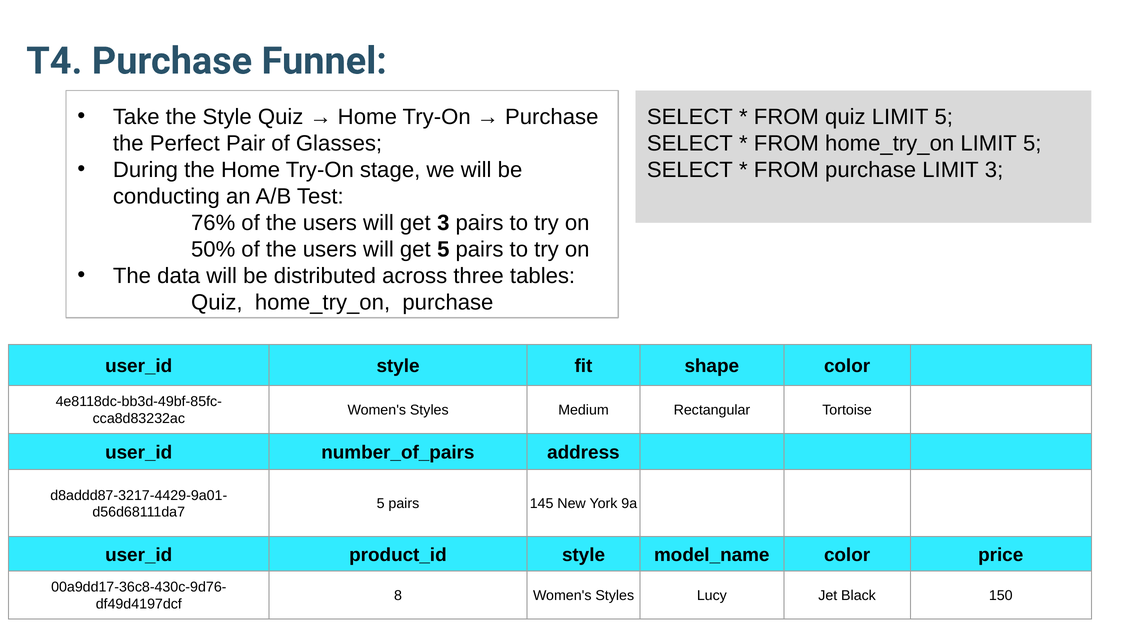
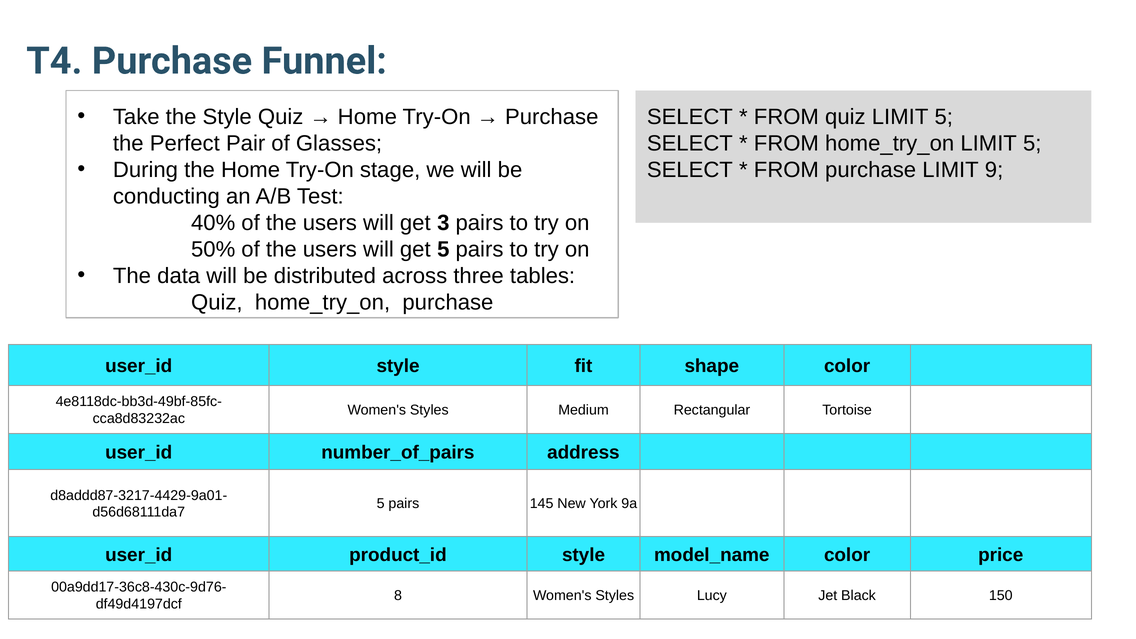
LIMIT 3: 3 -> 9
76%: 76% -> 40%
